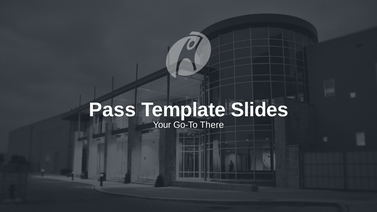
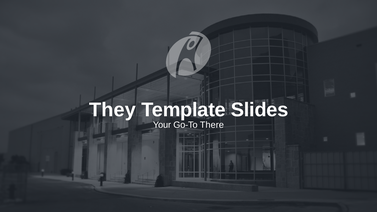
Pass: Pass -> They
